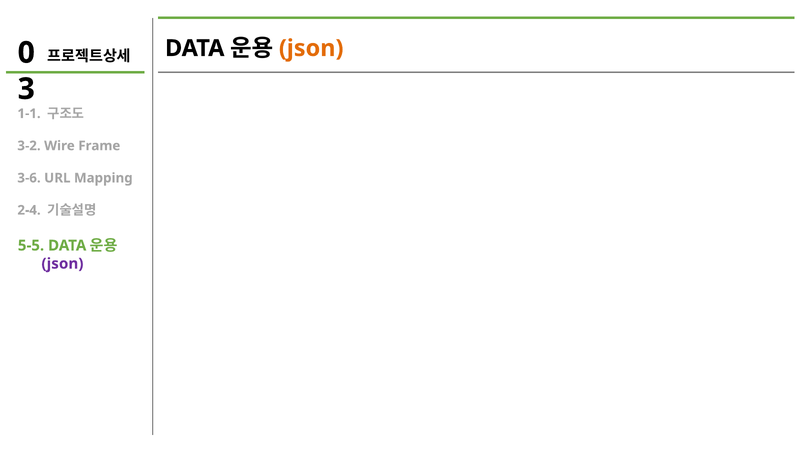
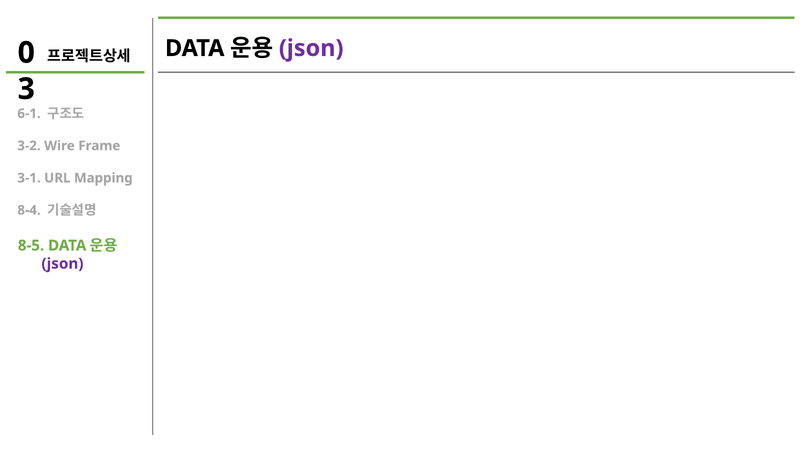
json at (311, 48) colour: orange -> purple
1-1: 1-1 -> 6-1
3-6: 3-6 -> 3-1
2-4: 2-4 -> 8-4
5-5: 5-5 -> 8-5
